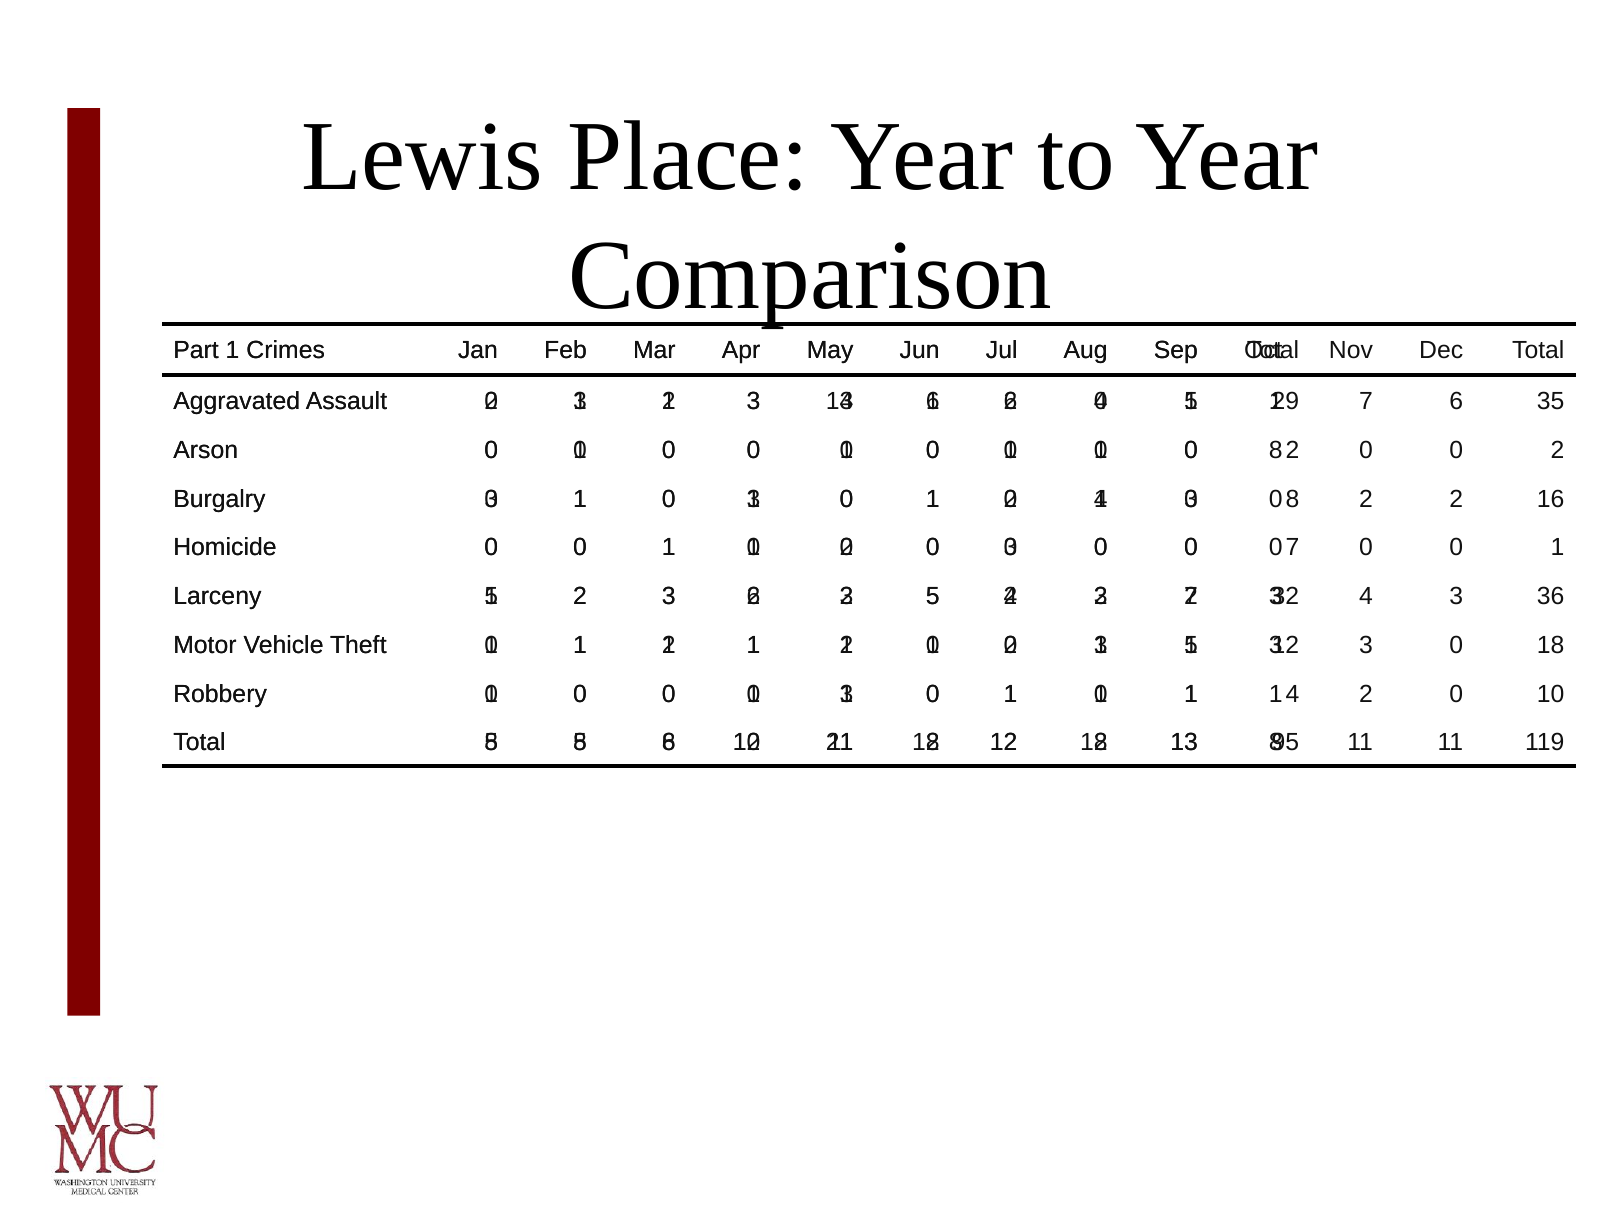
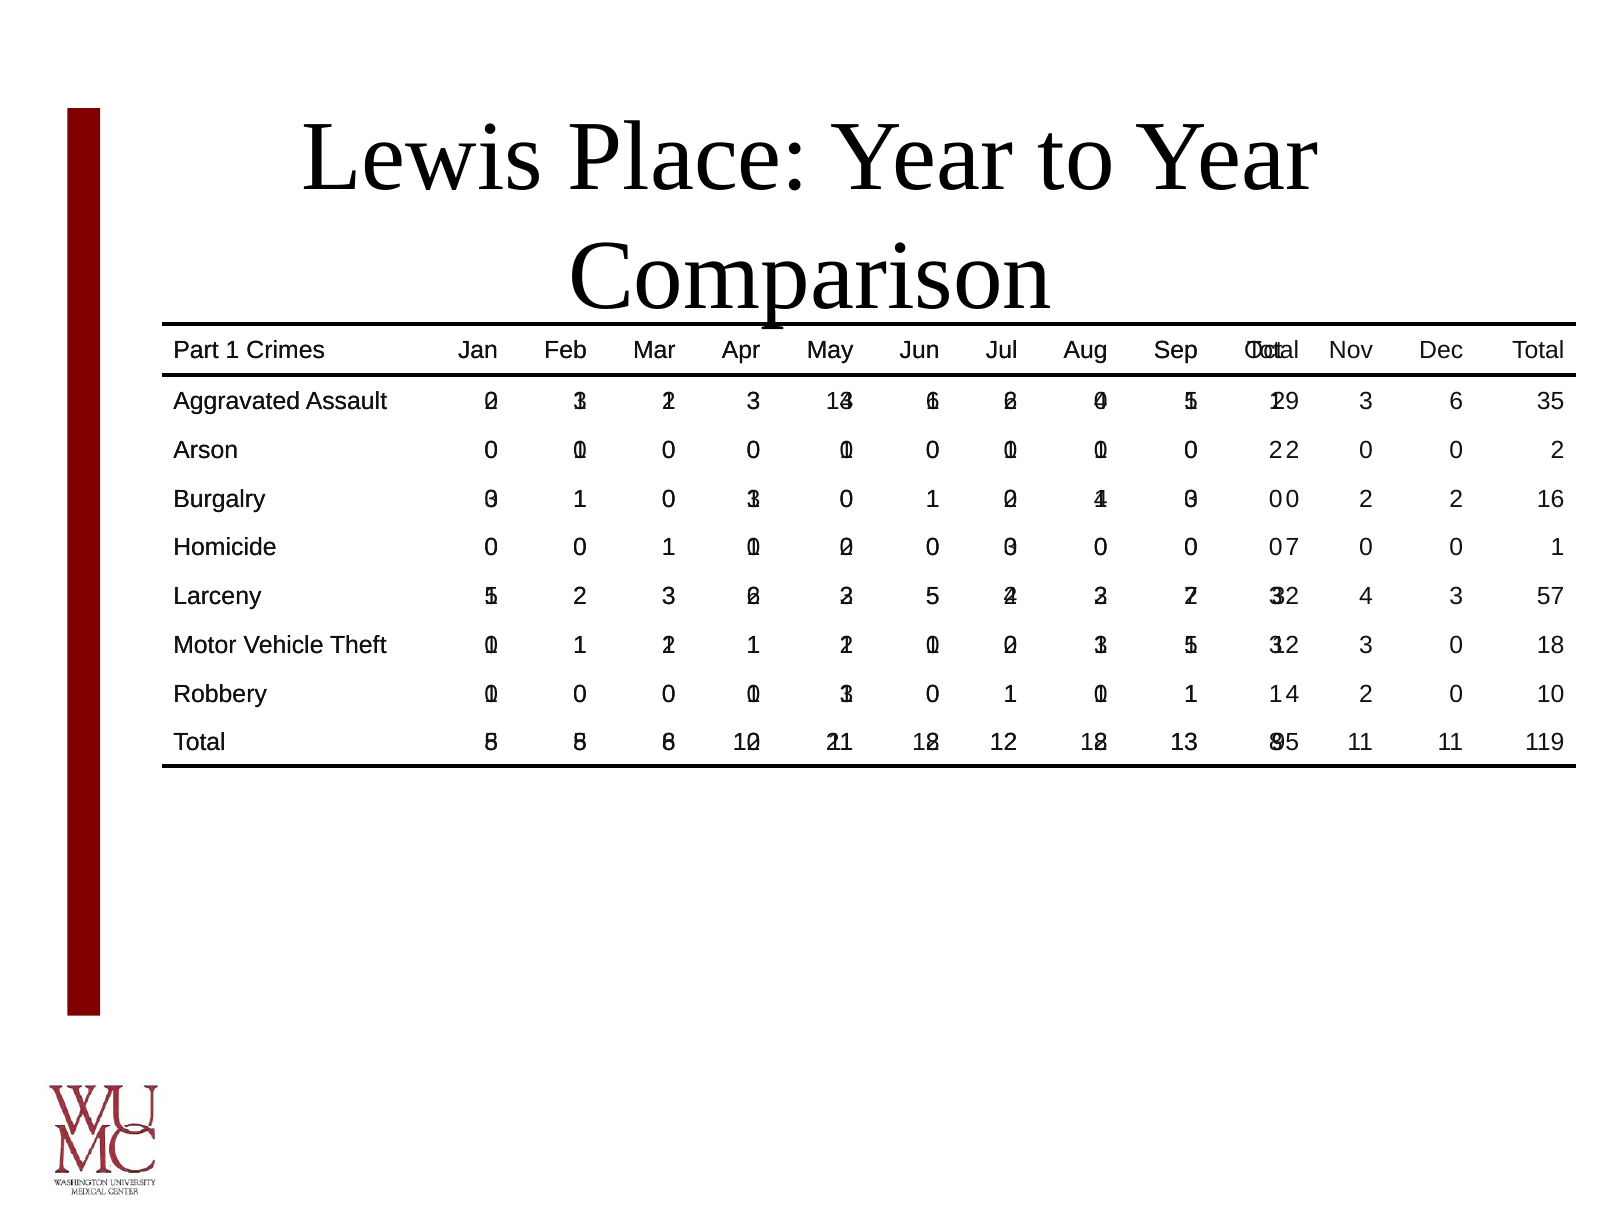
7 at (1366, 401): 7 -> 3
8 at (1276, 450): 8 -> 2
8 at (1292, 499): 8 -> 0
36: 36 -> 57
